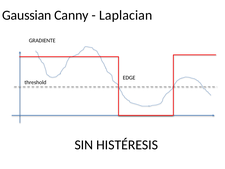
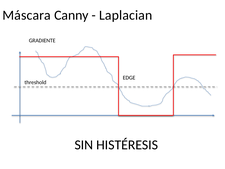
Gaussian: Gaussian -> Máscara
